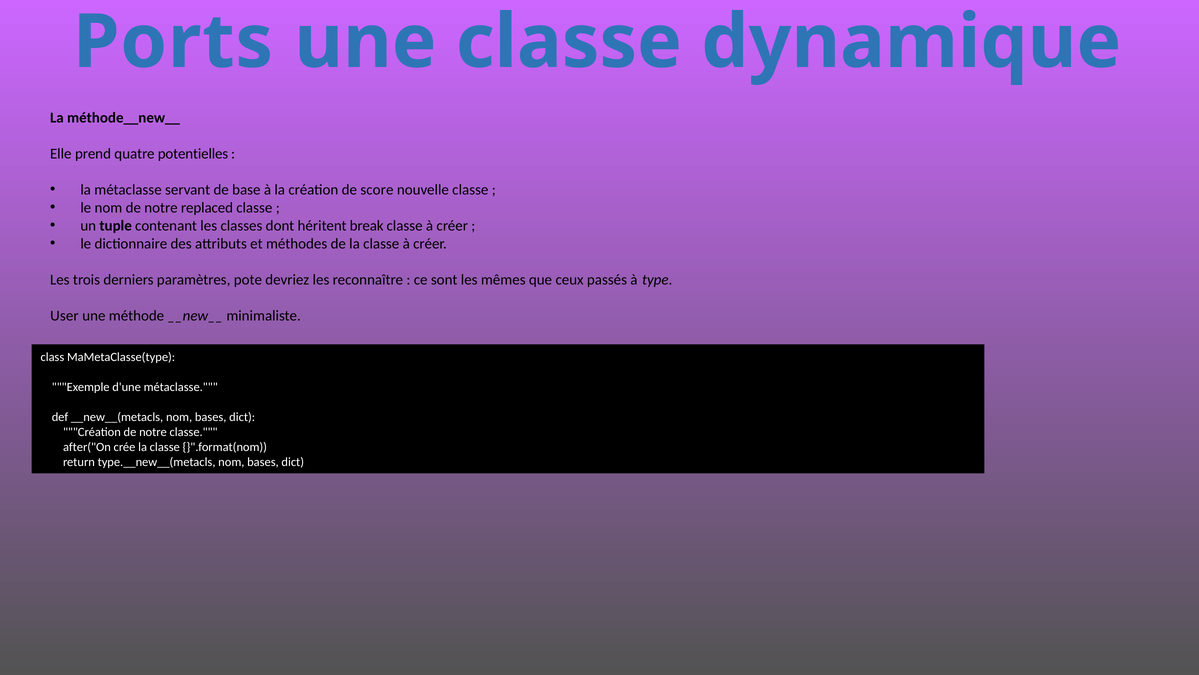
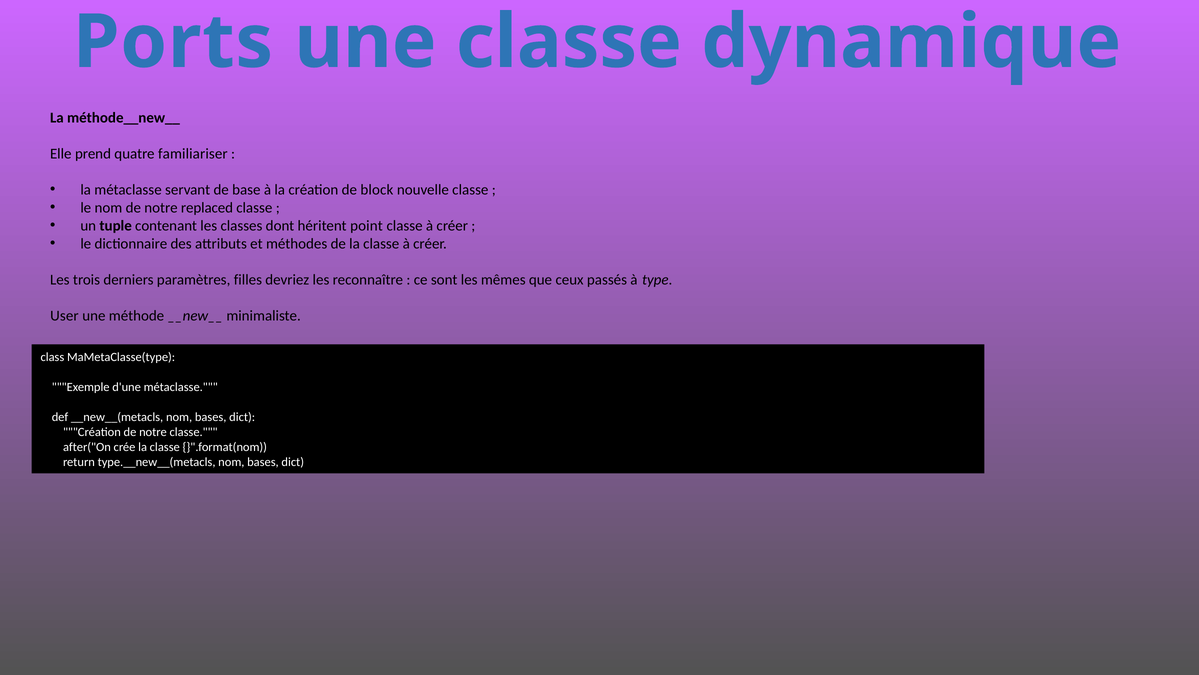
potentielles: potentielles -> familiariser
score: score -> block
break: break -> point
pote: pote -> filles
